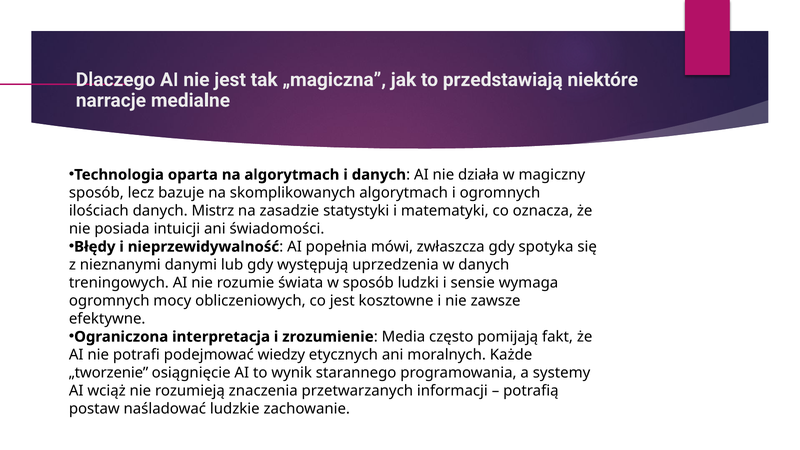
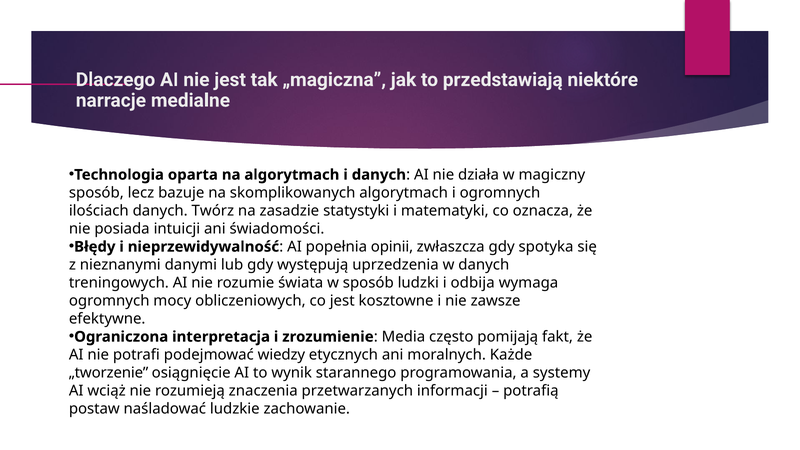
Mistrz: Mistrz -> Twórz
mówi: mówi -> opinii
sensie: sensie -> odbija
